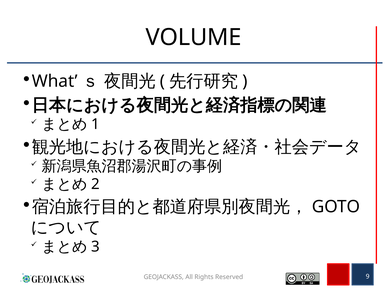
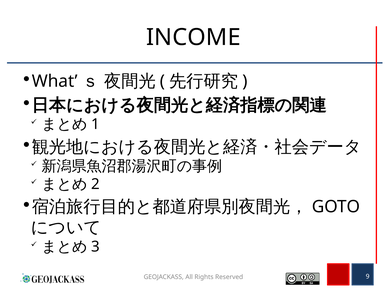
VOLUME: VOLUME -> INCOME
